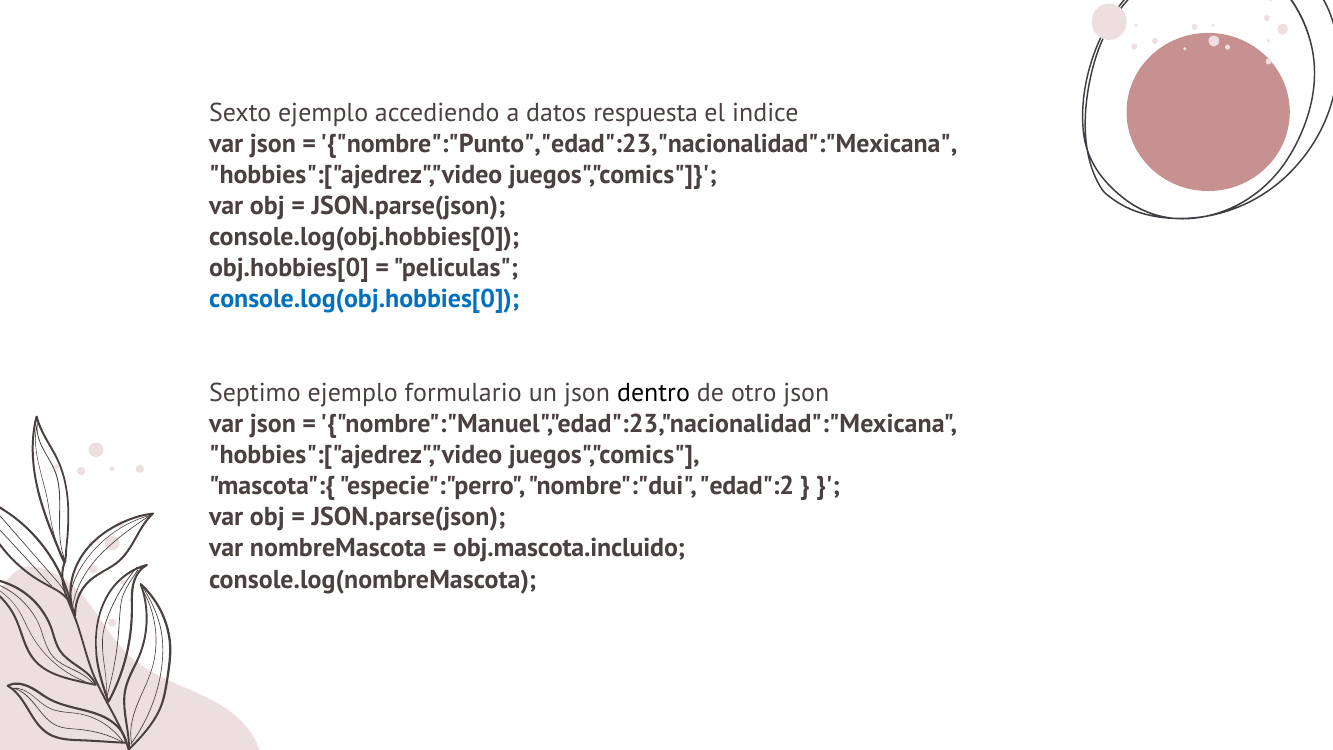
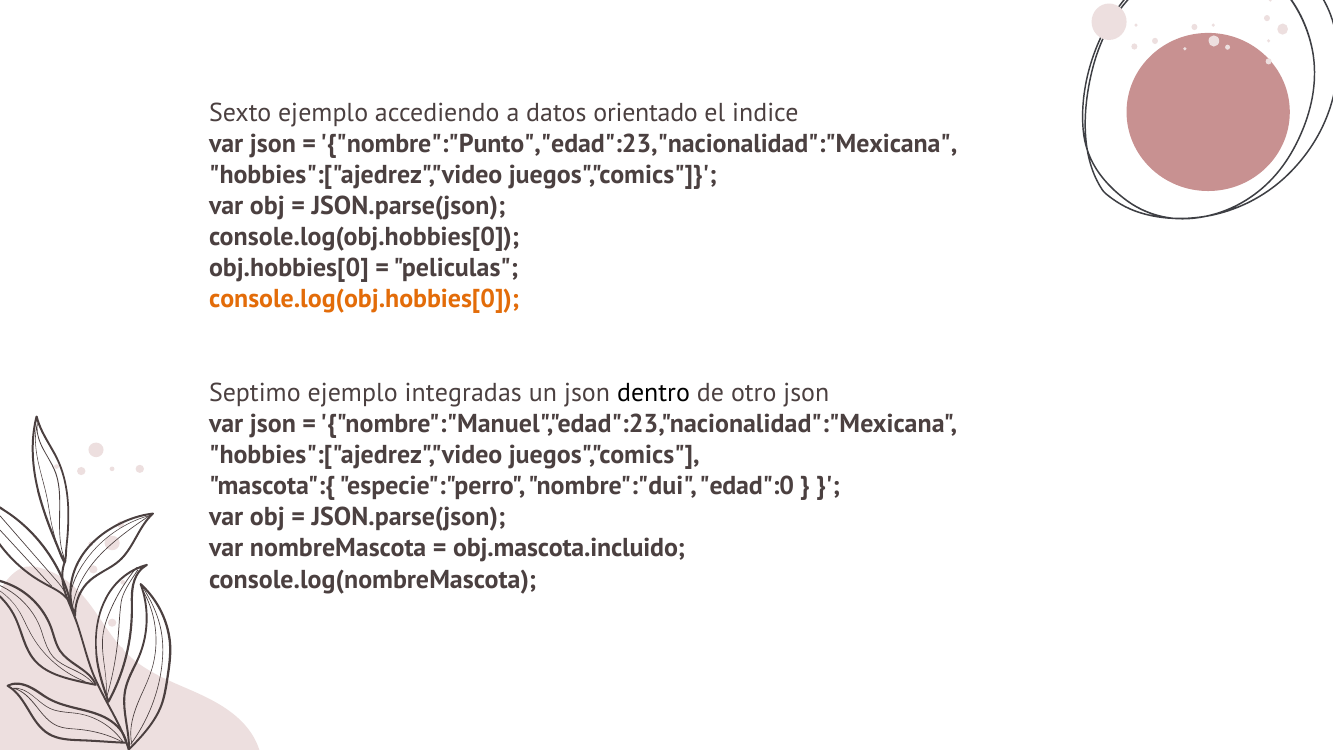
respuesta: respuesta -> orientado
console.log(obj.hobbies[0 at (364, 299) colour: blue -> orange
formulario: formulario -> integradas
edad":2: edad":2 -> edad":0
